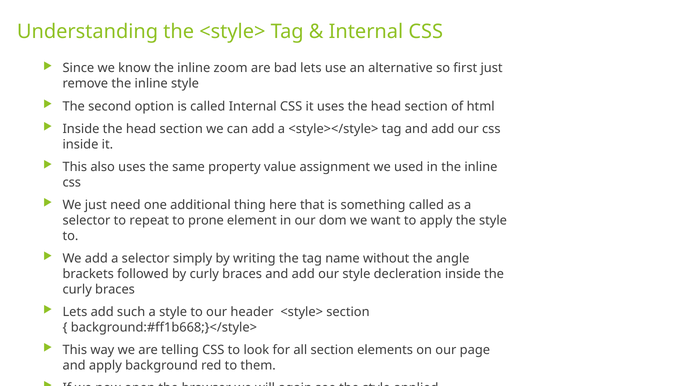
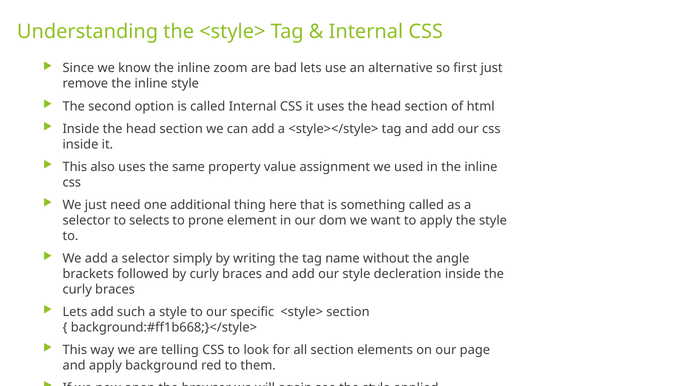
repeat: repeat -> selects
header: header -> specific
